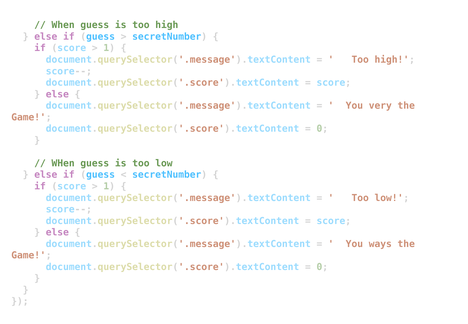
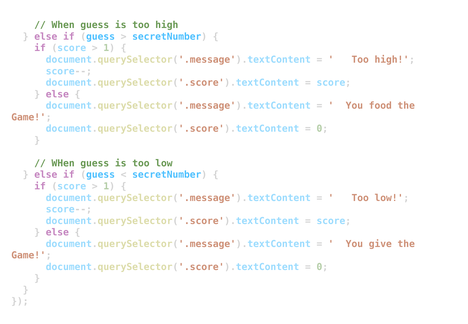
very: very -> food
ways: ways -> give
